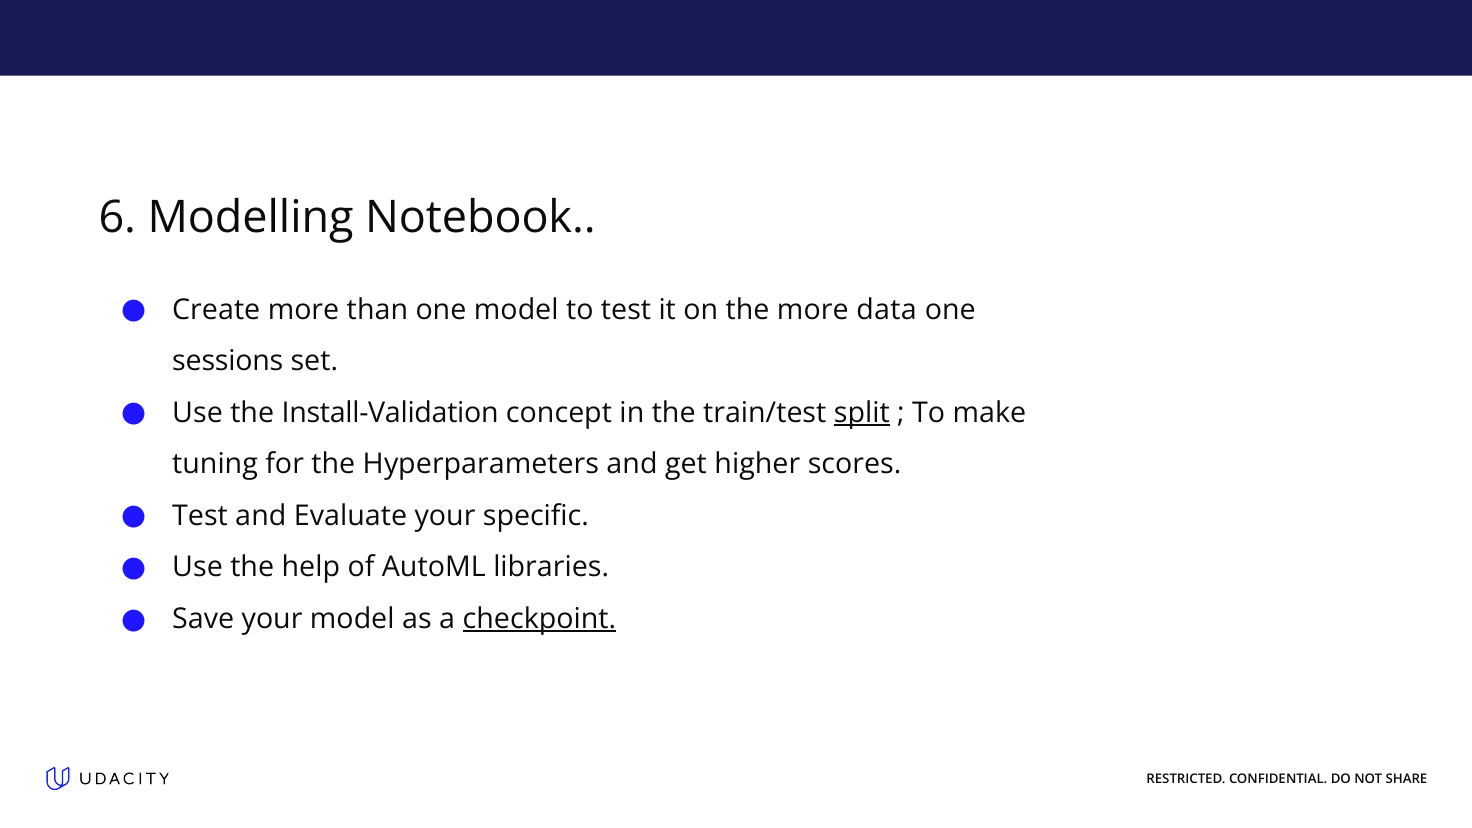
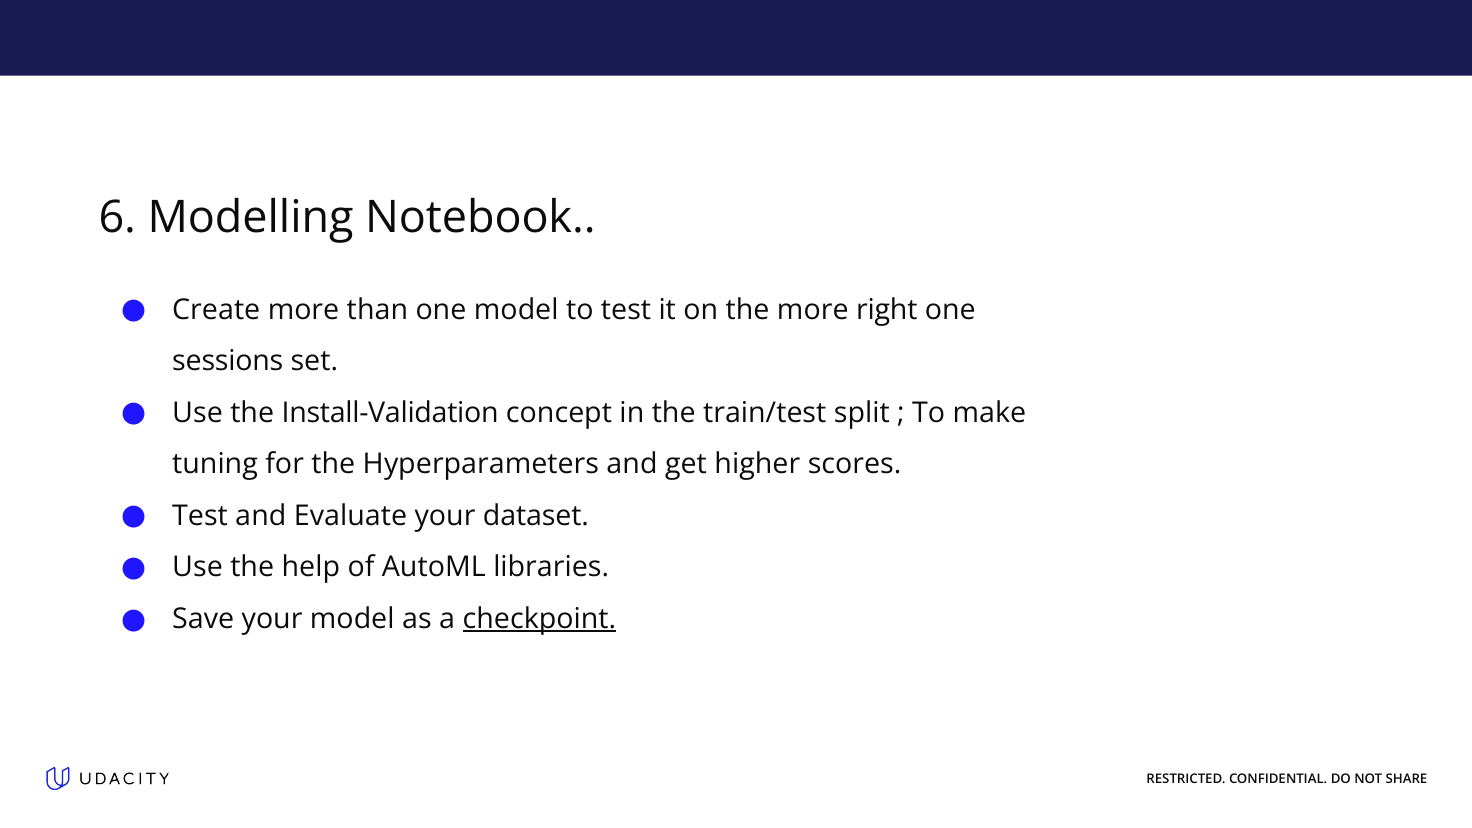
data: data -> right
split underline: present -> none
specific: specific -> dataset
